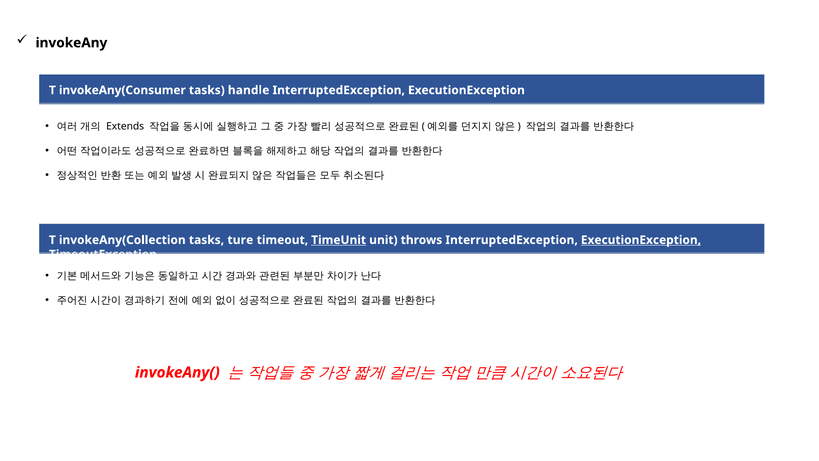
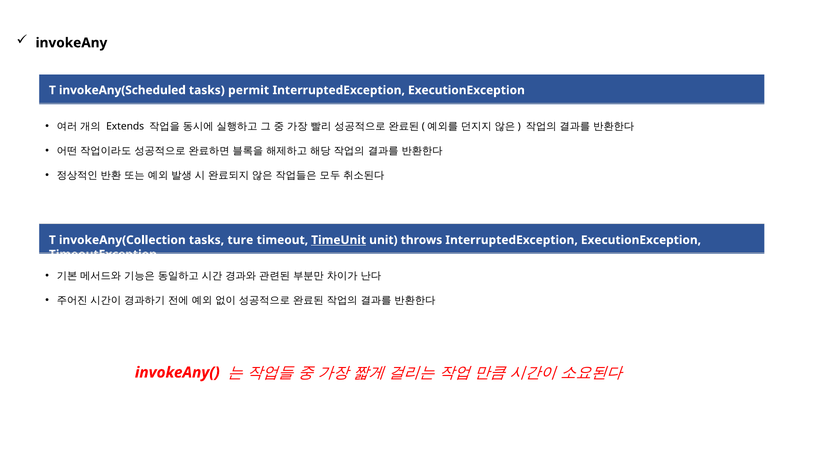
invokeAny(Consumer: invokeAny(Consumer -> invokeAny(Scheduled
handle: handle -> permit
ExecutionException at (641, 240) underline: present -> none
